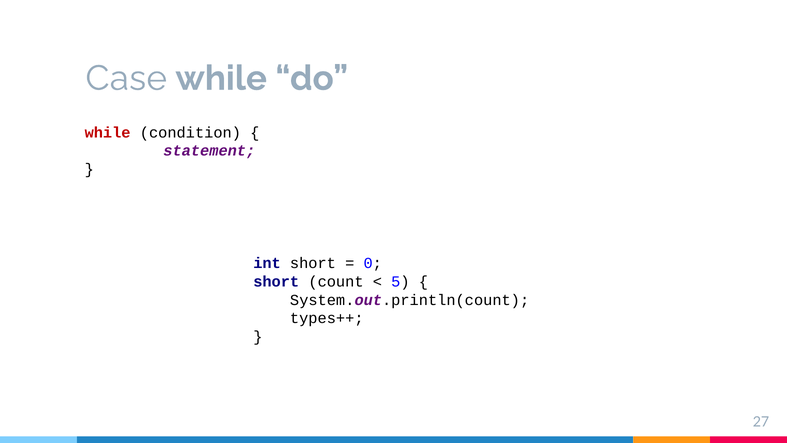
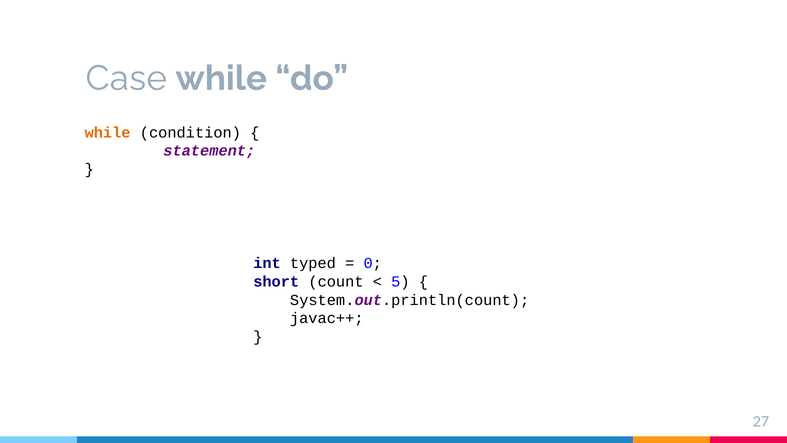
while at (108, 132) colour: red -> orange
int short: short -> typed
types++: types++ -> javac++
